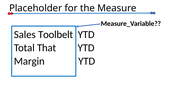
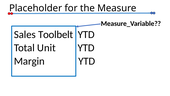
That: That -> Unit
